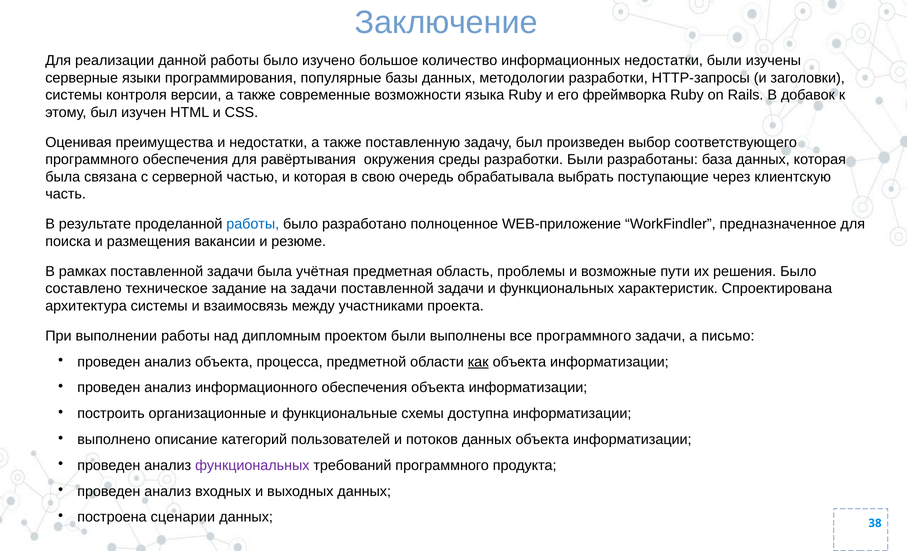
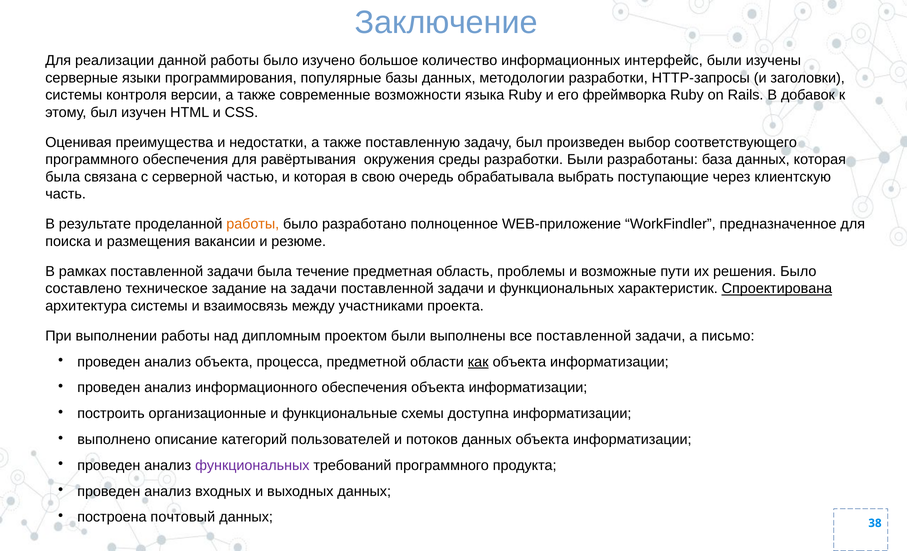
информационных недостатки: недостатки -> интерфейс
работы at (253, 224) colour: blue -> orange
учётная: учётная -> течение
Спроектирована underline: none -> present
все программного: программного -> поставленной
сценарии: сценарии -> почтовый
